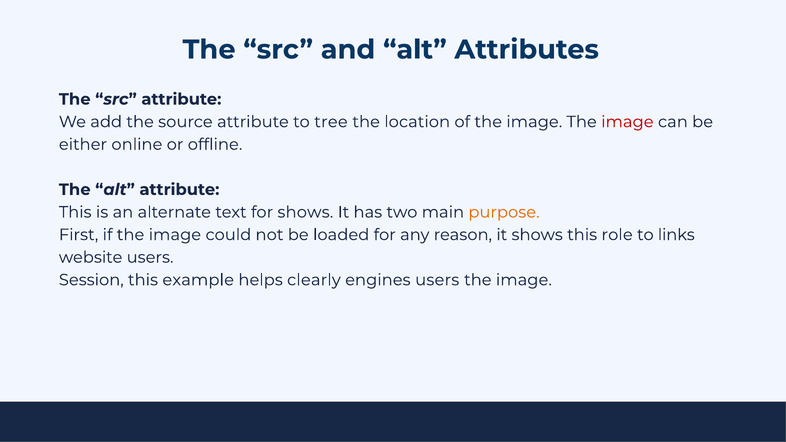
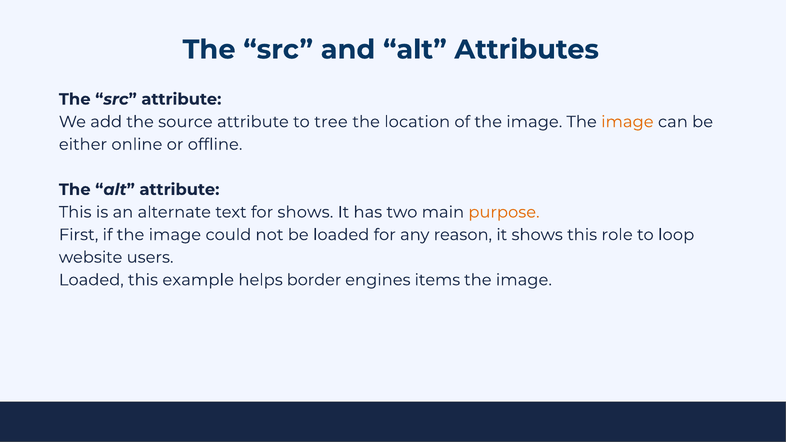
image at (627, 122) colour: red -> orange
links: links -> loop
Session at (91, 280): Session -> Loaded
clearly: clearly -> border
engines users: users -> items
